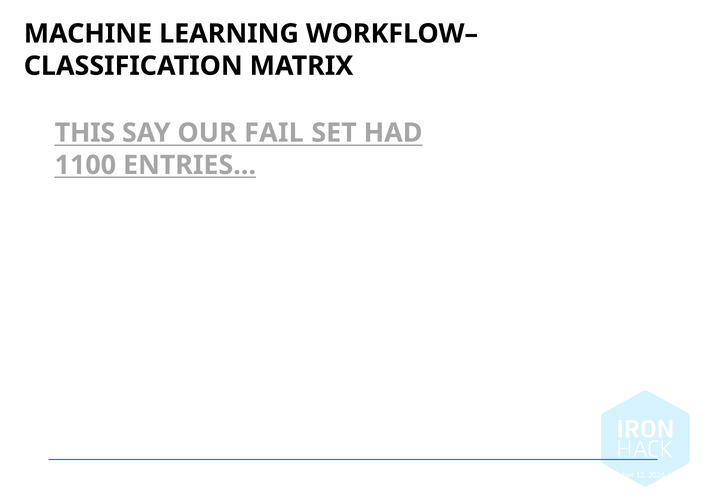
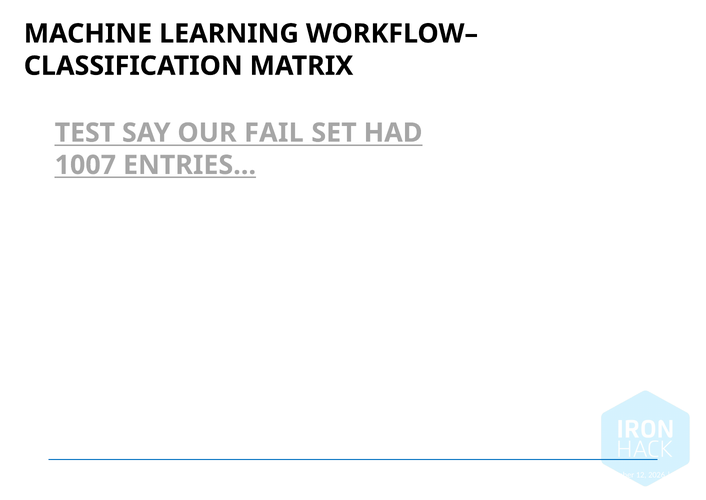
THIS: THIS -> TEST
1100: 1100 -> 1007
